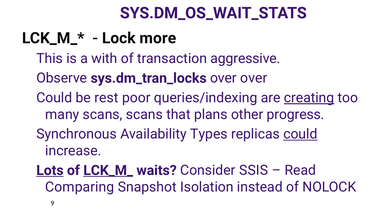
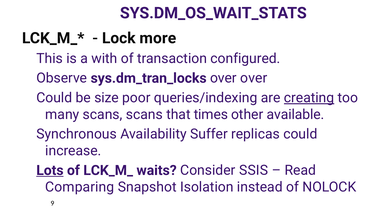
aggressive: aggressive -> configured
rest: rest -> size
plans: plans -> times
progress: progress -> available
Types: Types -> Suffer
could at (300, 134) underline: present -> none
LCK_M_ underline: present -> none
